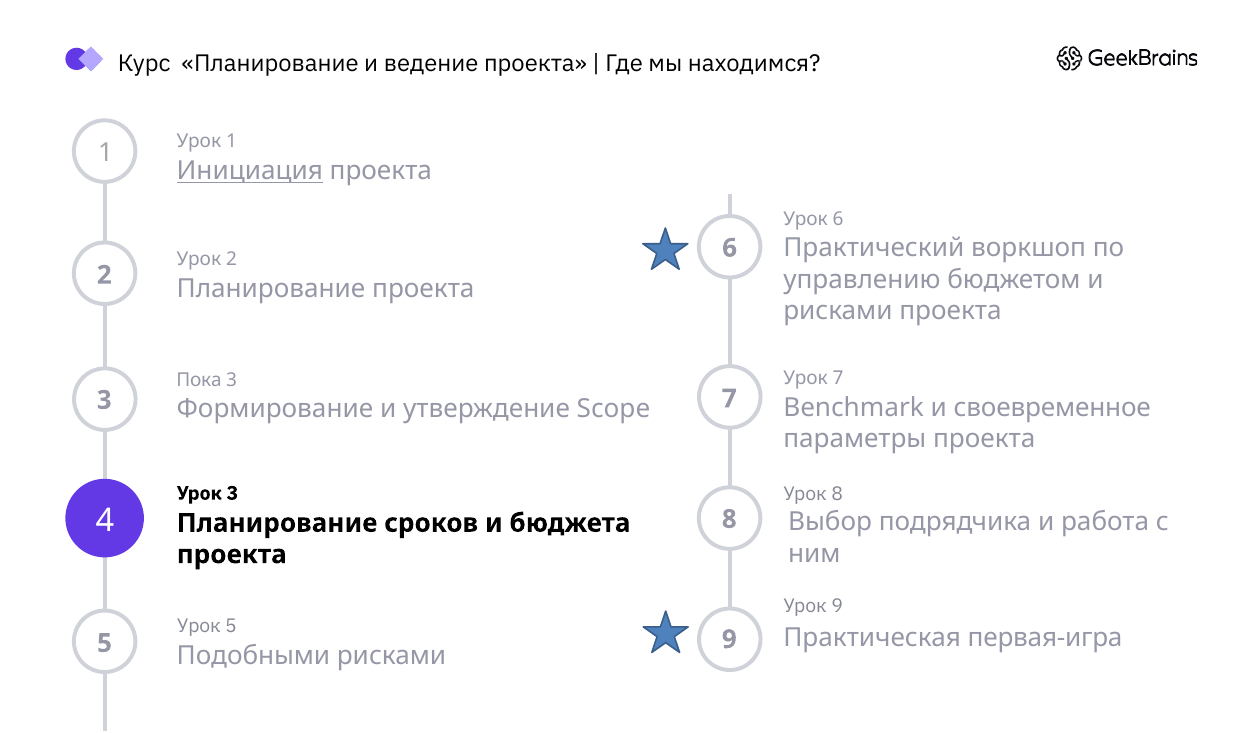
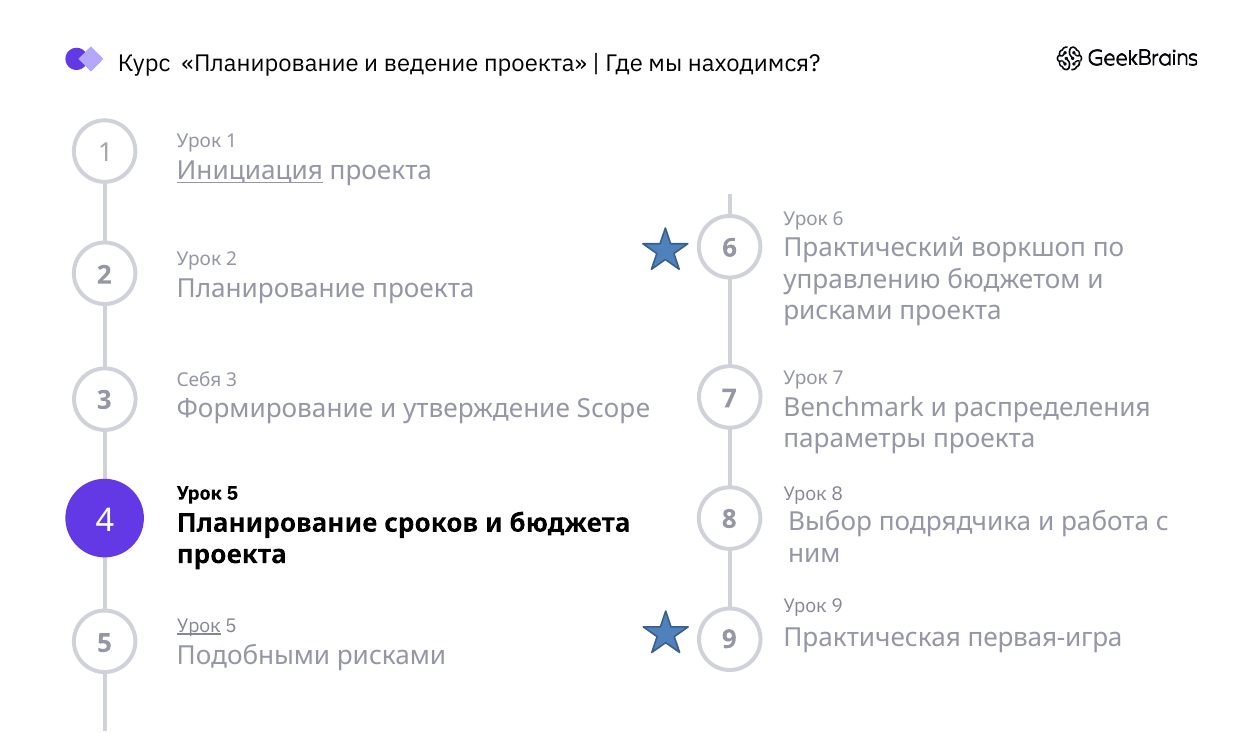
Пока: Пока -> Себя
своевременное: своевременное -> распределения
3 at (232, 493): 3 -> 5
Урок at (199, 625) underline: none -> present
